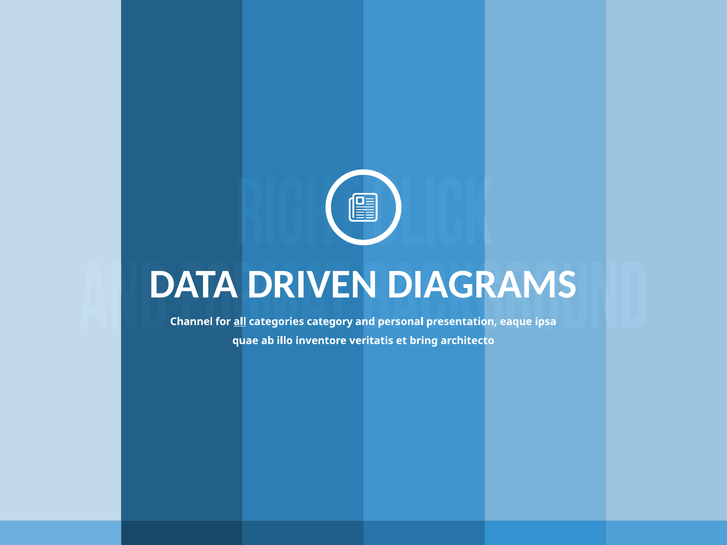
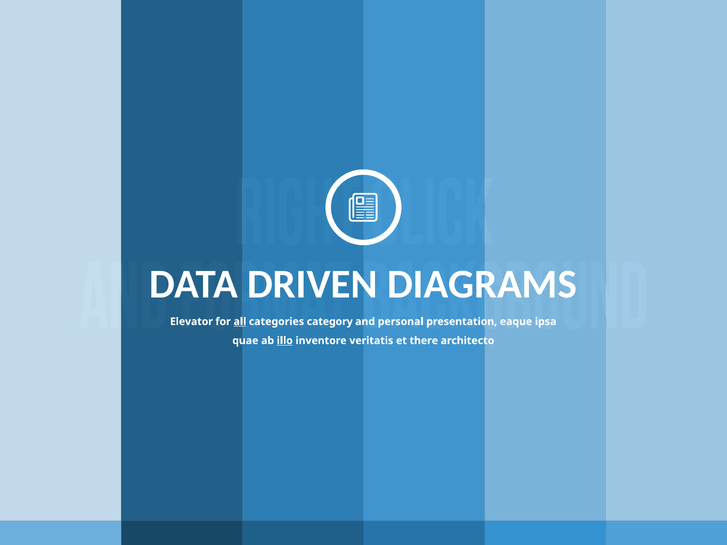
Channel: Channel -> Elevator
illo underline: none -> present
bring: bring -> there
